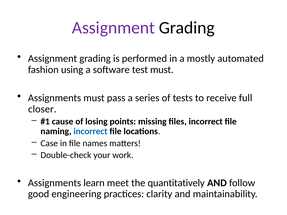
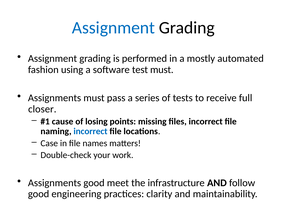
Assignment at (113, 28) colour: purple -> blue
Assignments learn: learn -> good
quantitatively: quantitatively -> infrastructure
